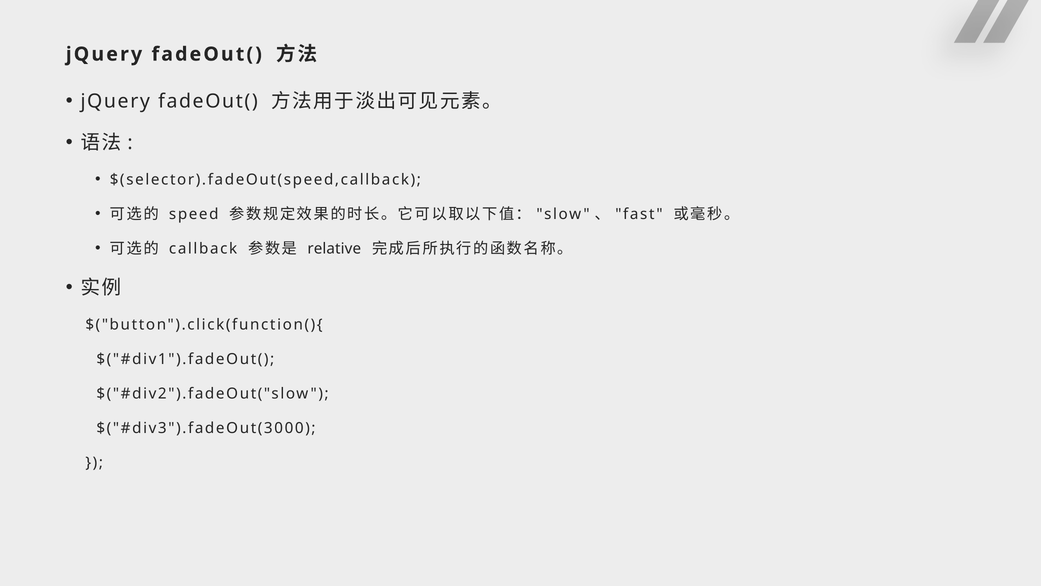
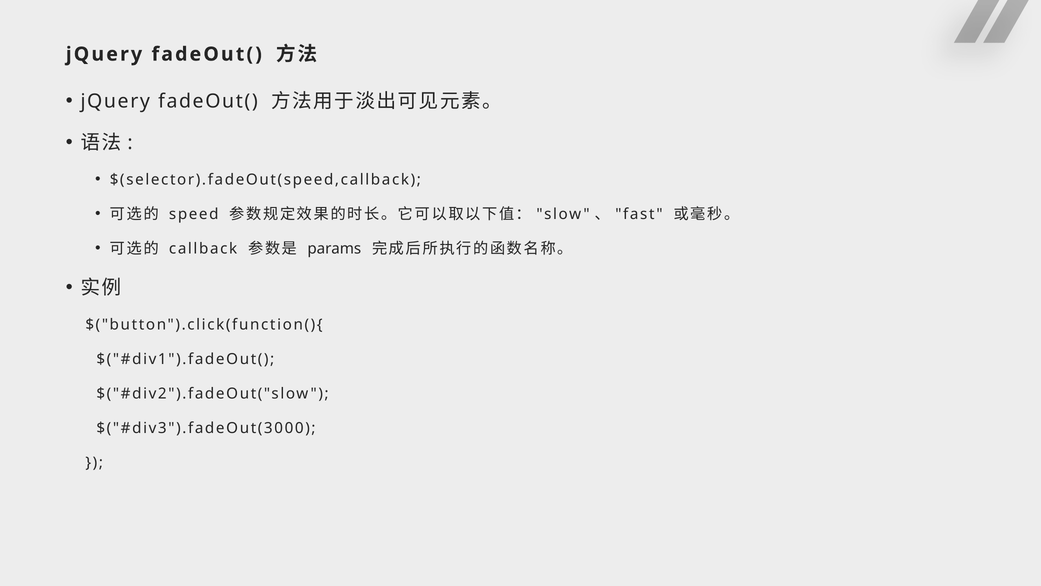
relative: relative -> params
